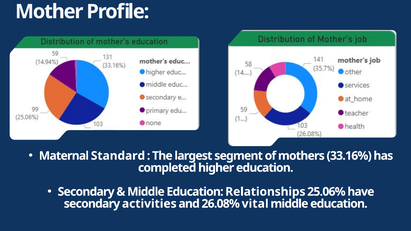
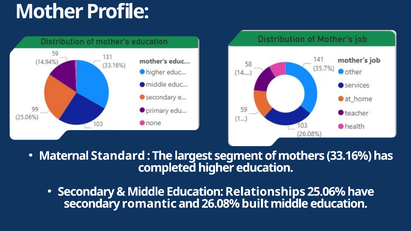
activities: activities -> romantic
vital: vital -> built
